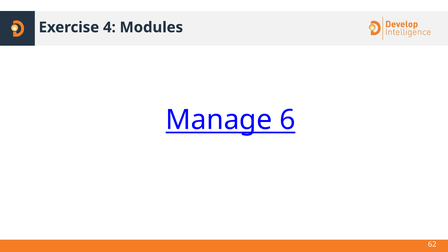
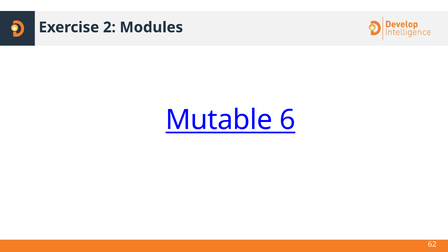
4: 4 -> 2
Manage: Manage -> Mutable
